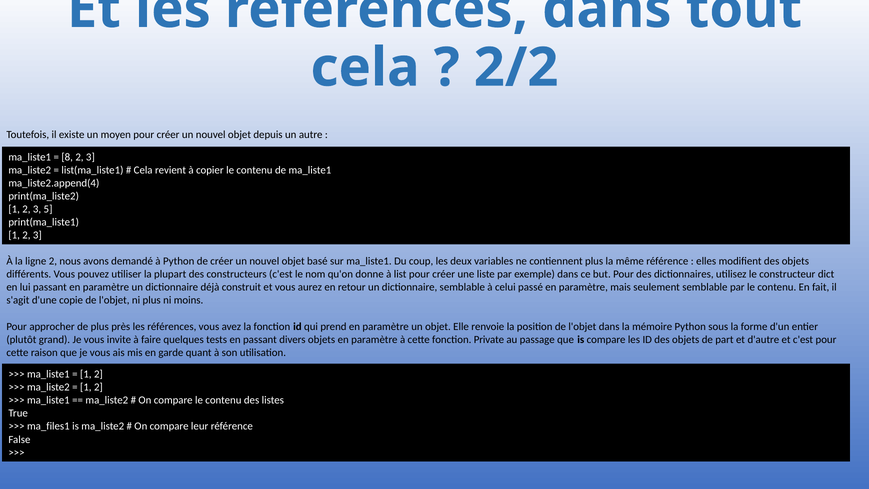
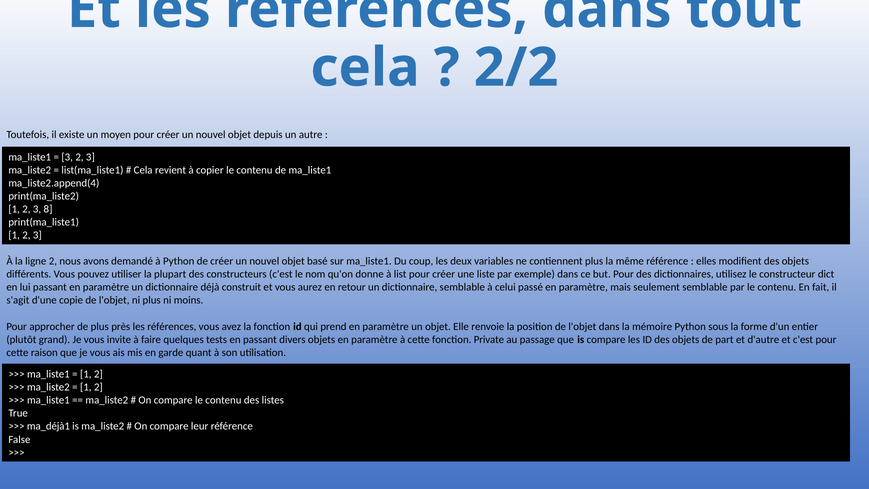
8 at (67, 157): 8 -> 3
5: 5 -> 8
ma_files1: ma_files1 -> ma_déjà1
